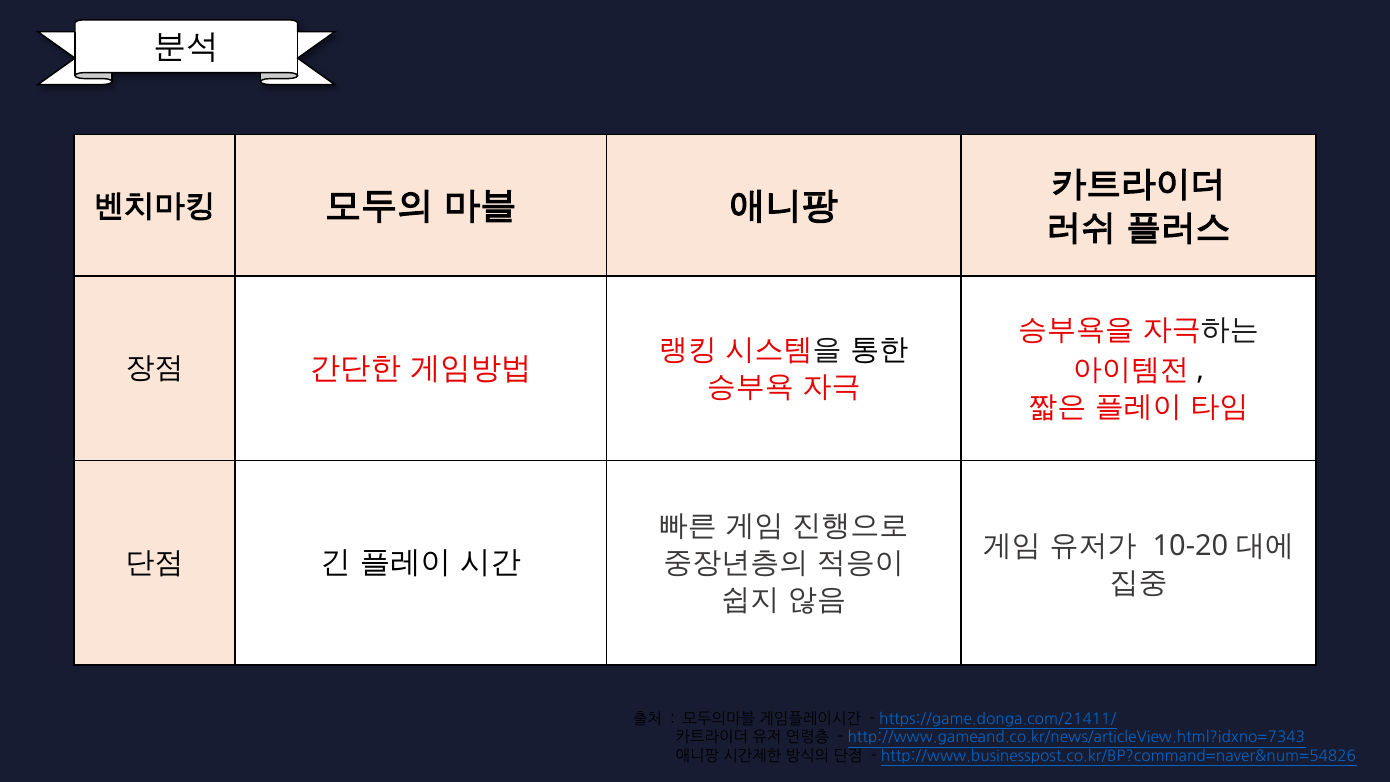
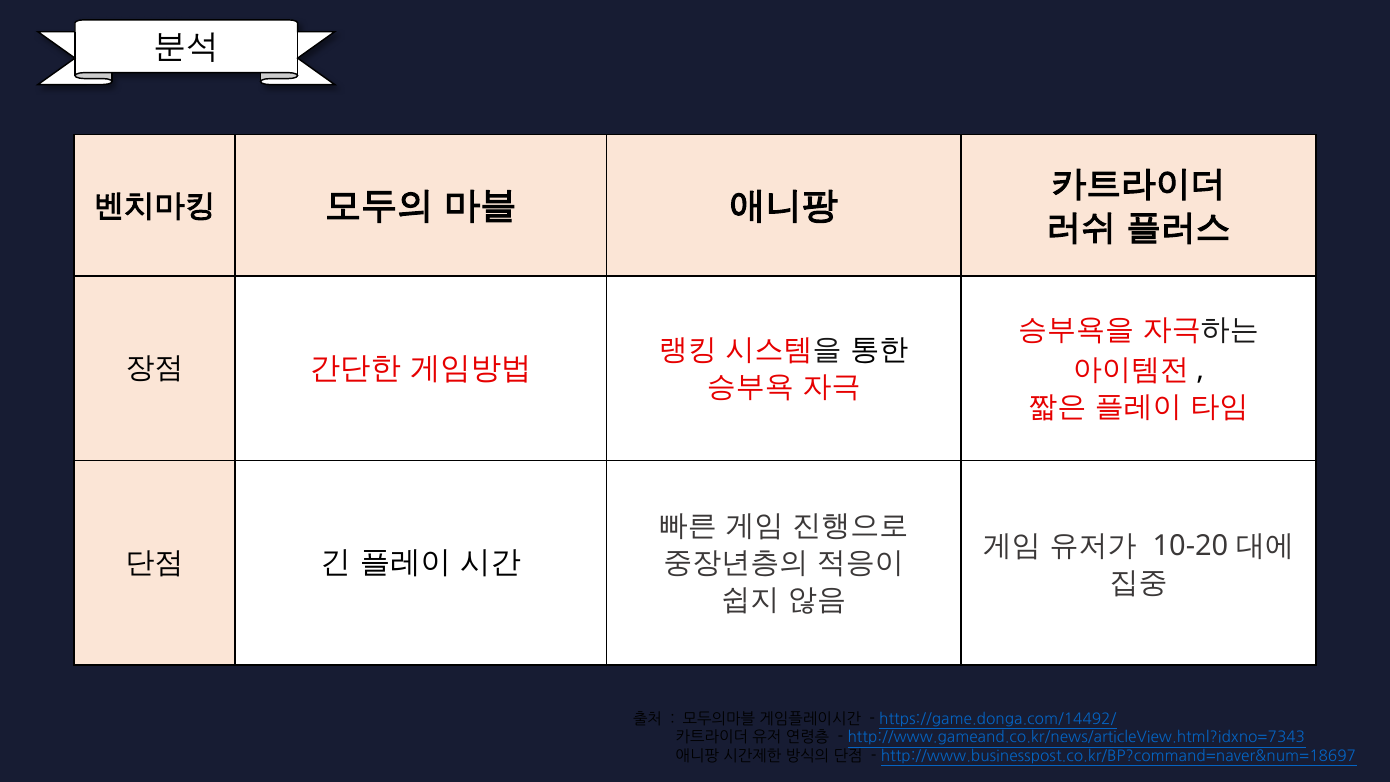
https://game.donga.com/21411/: https://game.donga.com/21411/ -> https://game.donga.com/14492/
http://www.businesspost.co.kr/BP?command=naver&num=54826: http://www.businesspost.co.kr/BP?command=naver&num=54826 -> http://www.businesspost.co.kr/BP?command=naver&num=18697
